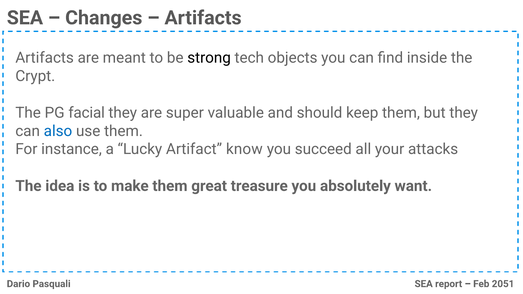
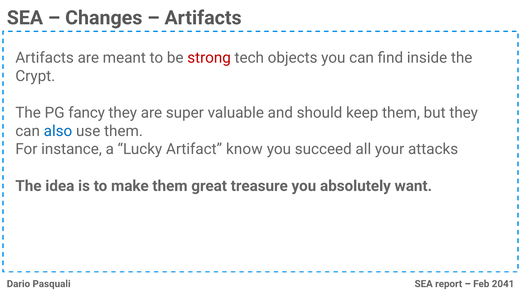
strong colour: black -> red
facial: facial -> fancy
2051: 2051 -> 2041
